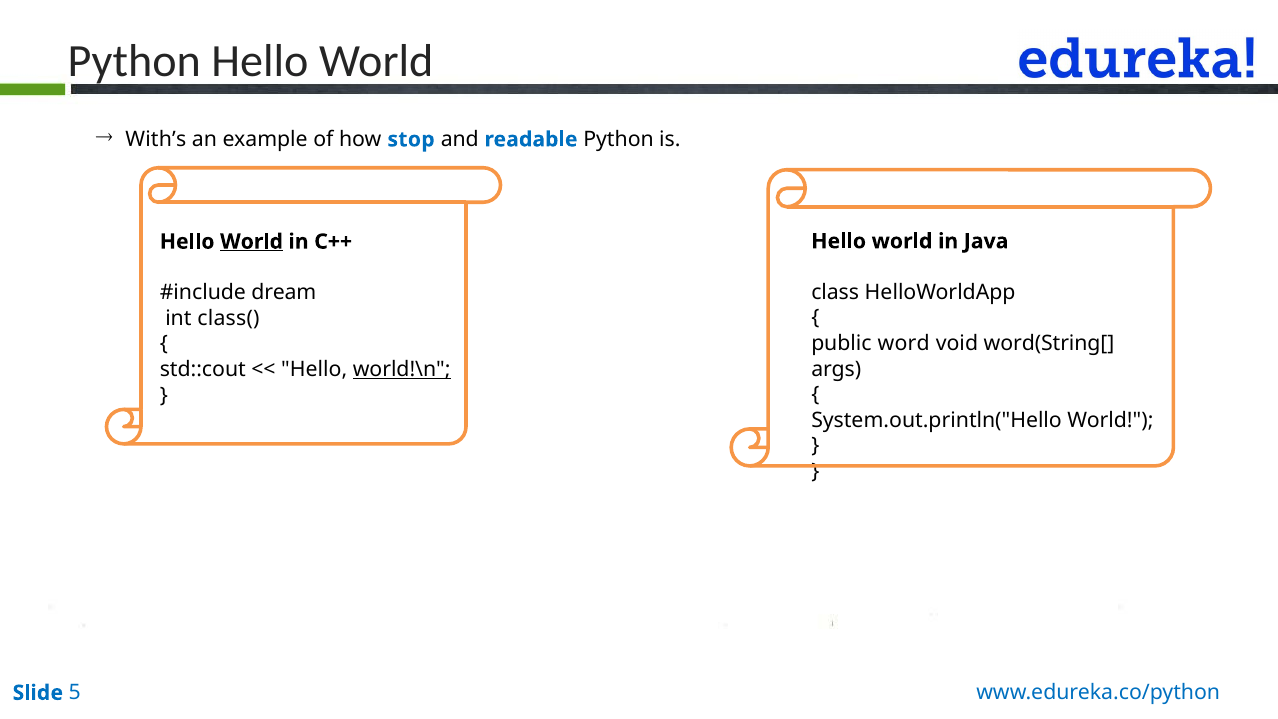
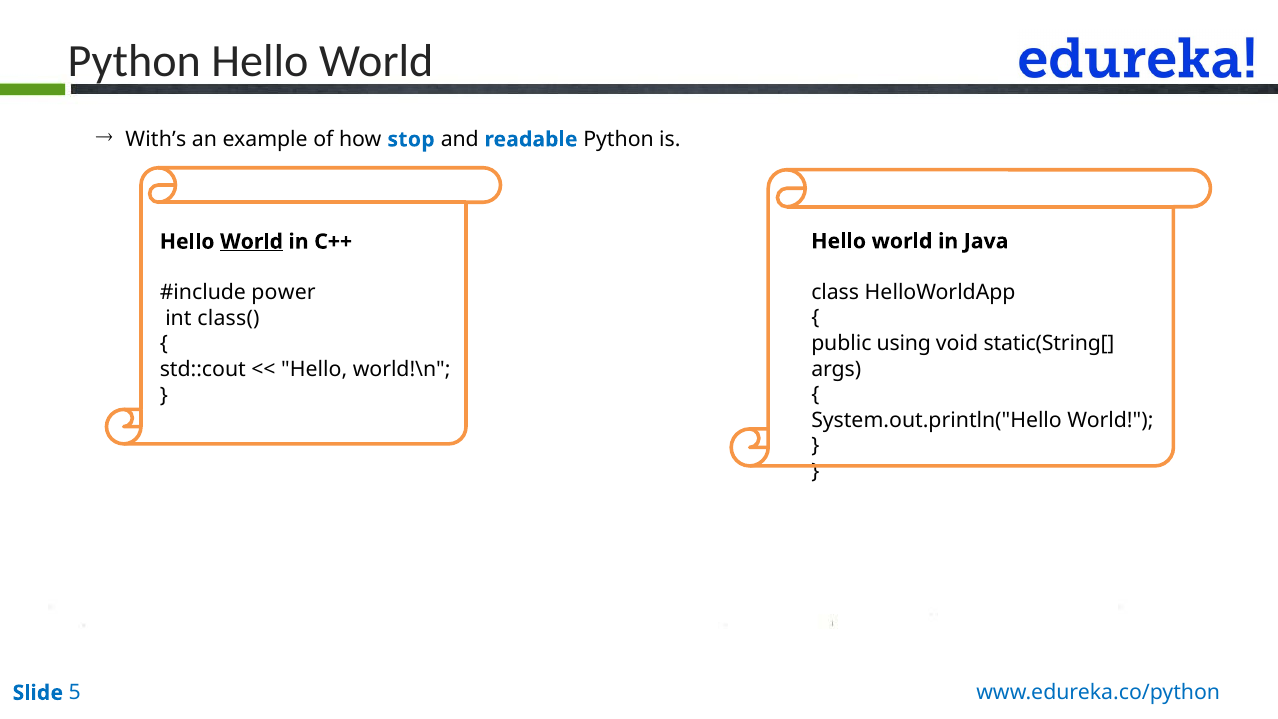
dream: dream -> power
word: word -> using
word(String[: word(String[ -> static(String[
world!\n underline: present -> none
